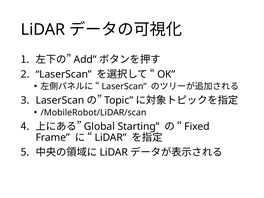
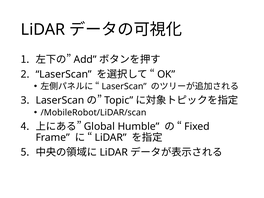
Starting: Starting -> Humble
